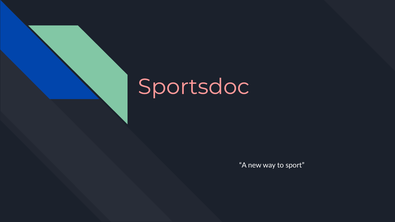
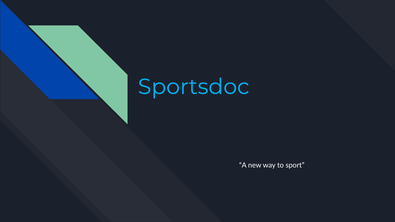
Sportsdoc colour: pink -> light blue
